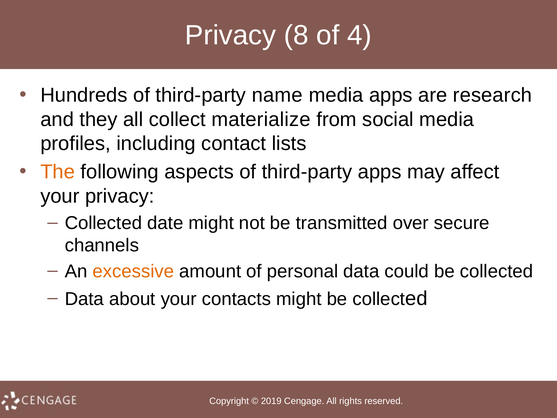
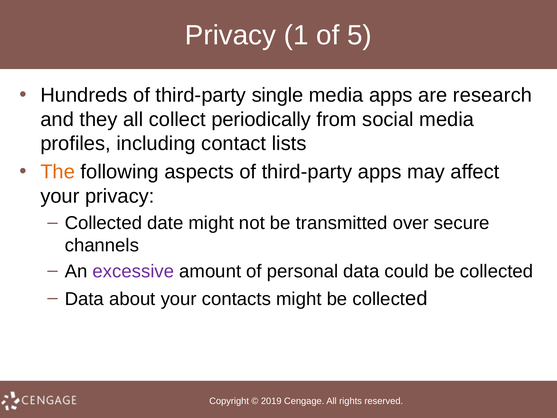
8: 8 -> 1
4: 4 -> 5
name: name -> single
materialize: materialize -> periodically
excessive colour: orange -> purple
